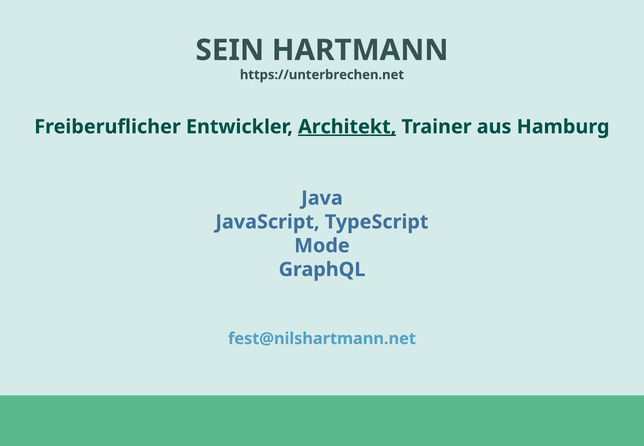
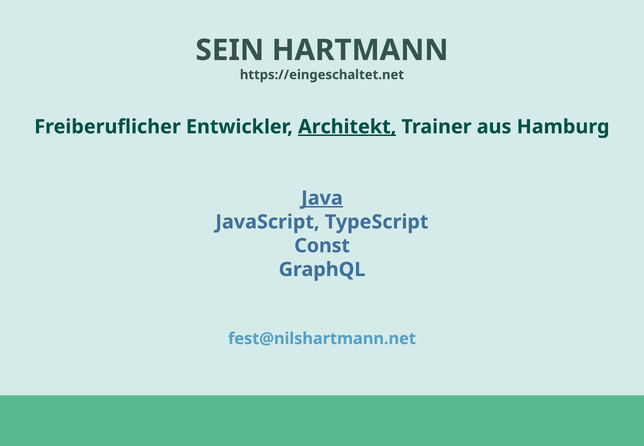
https://unterbrechen.net: https://unterbrechen.net -> https://eingeschaltet.net
Java underline: none -> present
Mode: Mode -> Const
